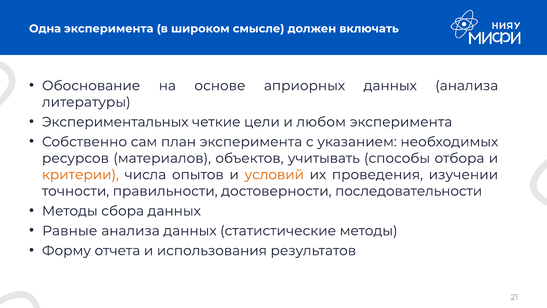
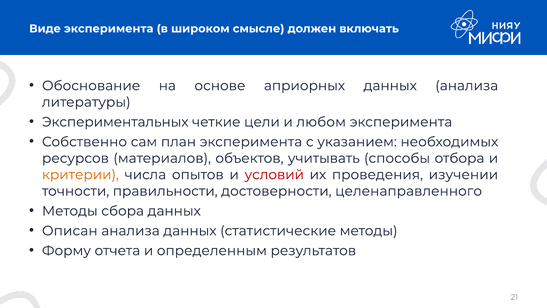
Одна: Одна -> Виде
условий colour: orange -> red
последовательности: последовательности -> целенаправленного
Равные: Равные -> Описан
использования: использования -> определенным
